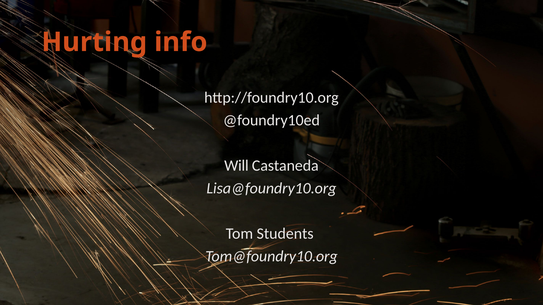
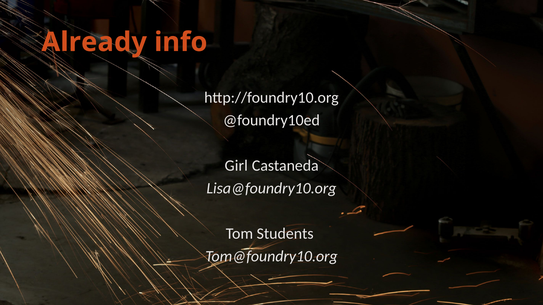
Hurting: Hurting -> Already
Will: Will -> Girl
